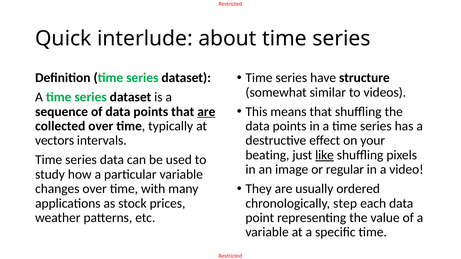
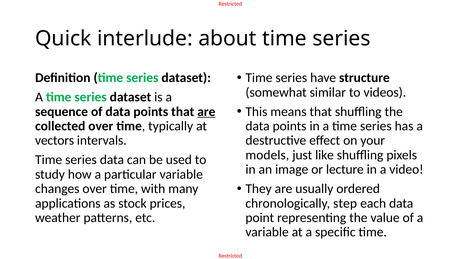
beating: beating -> models
like underline: present -> none
regular: regular -> lecture
